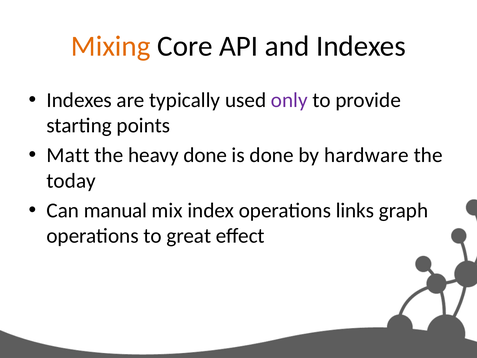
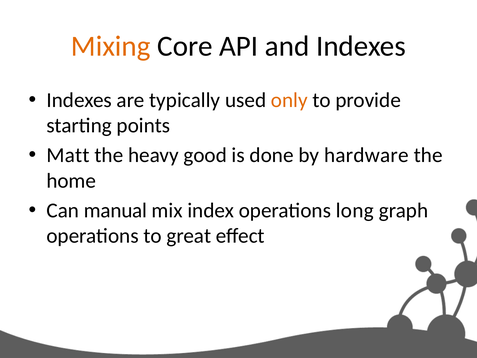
only colour: purple -> orange
heavy done: done -> good
today: today -> home
links: links -> long
